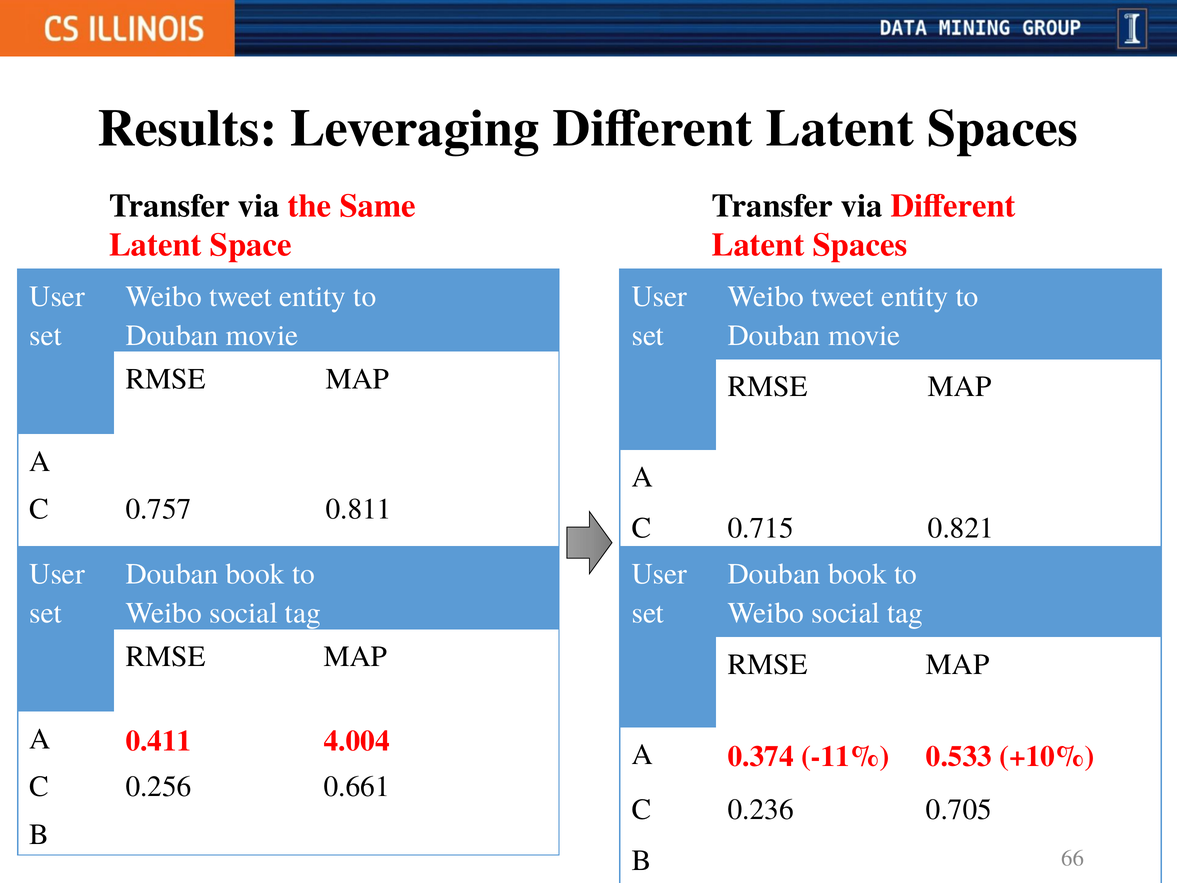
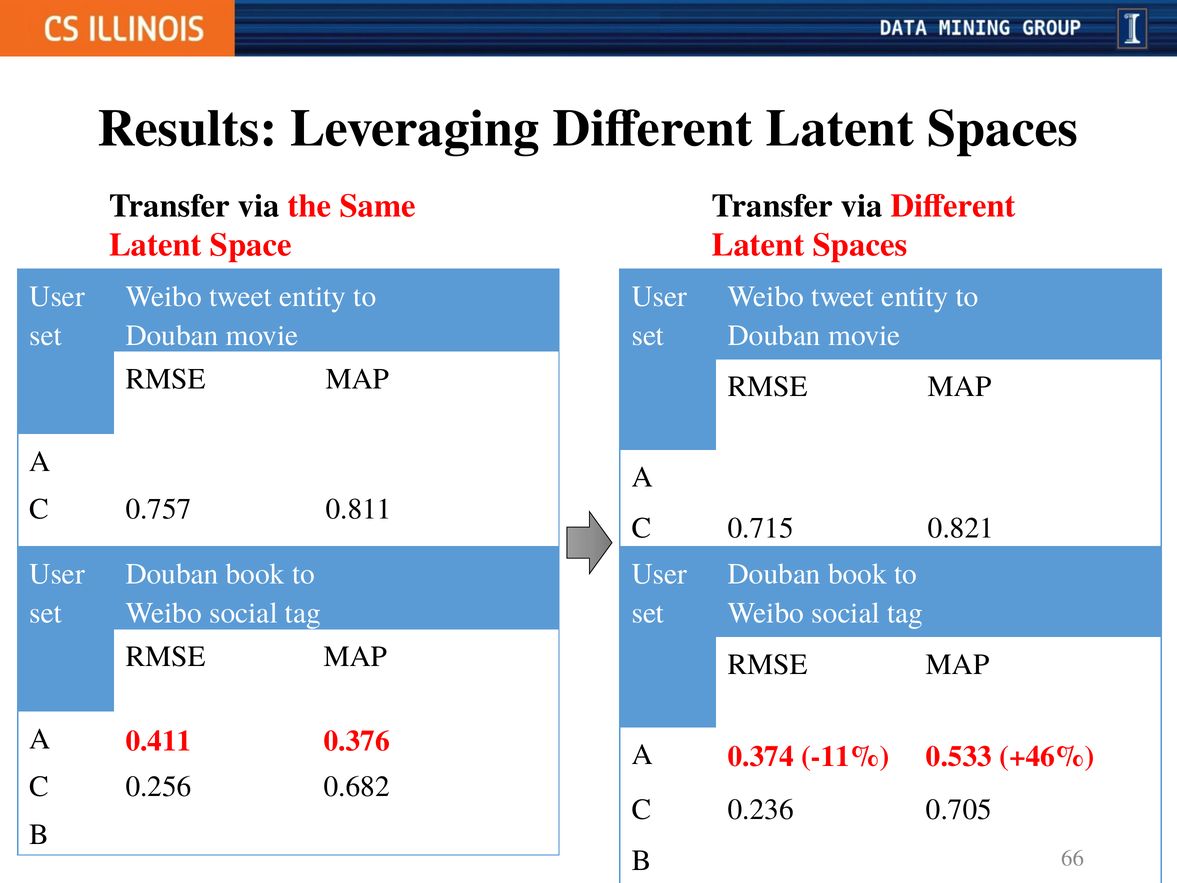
4.004: 4.004 -> 0.376
+10%: +10% -> +46%
0.661: 0.661 -> 0.682
